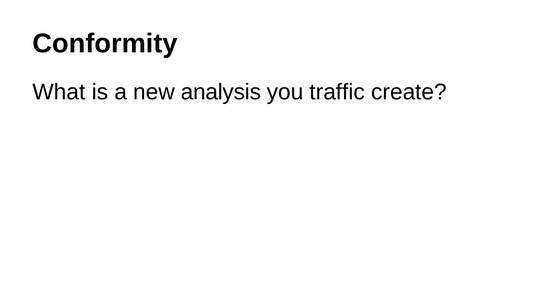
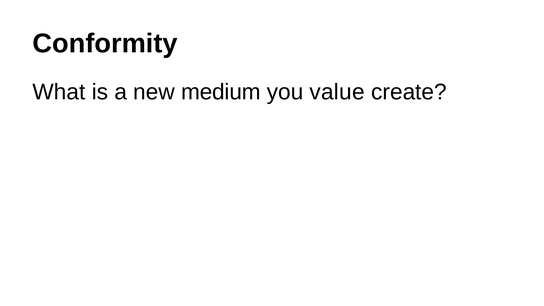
analysis: analysis -> medium
traffic: traffic -> value
